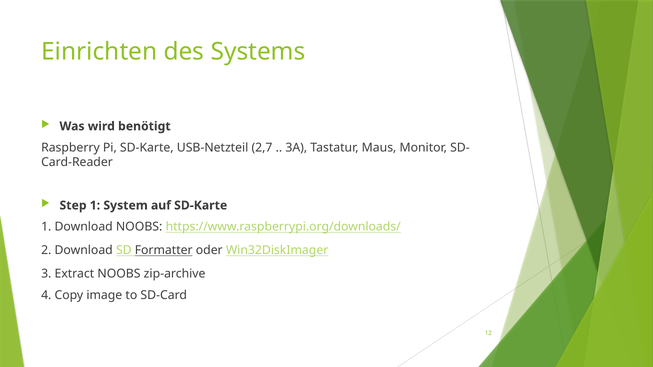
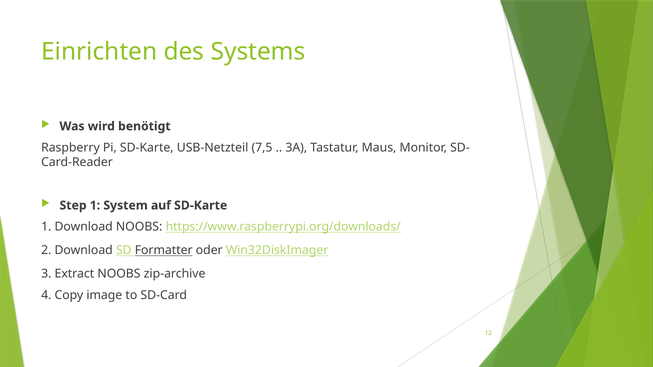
2,7: 2,7 -> 7,5
